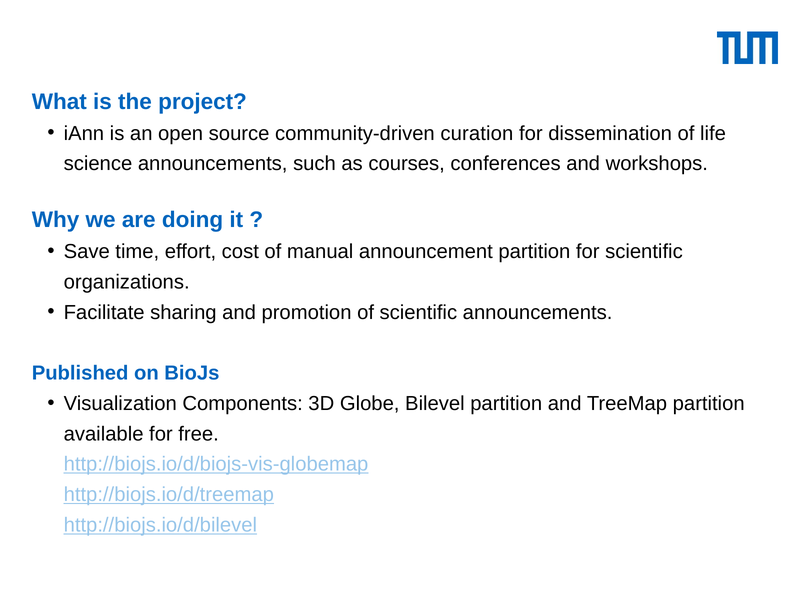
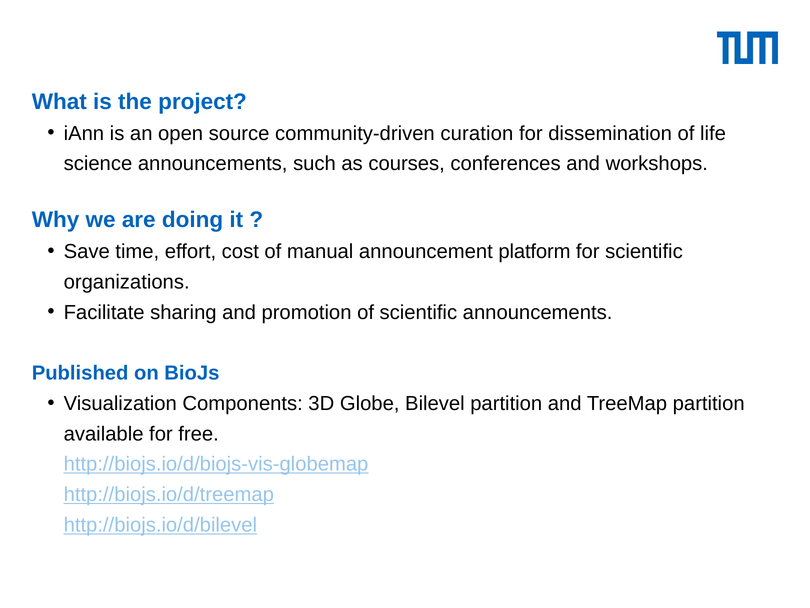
announcement partition: partition -> platform
